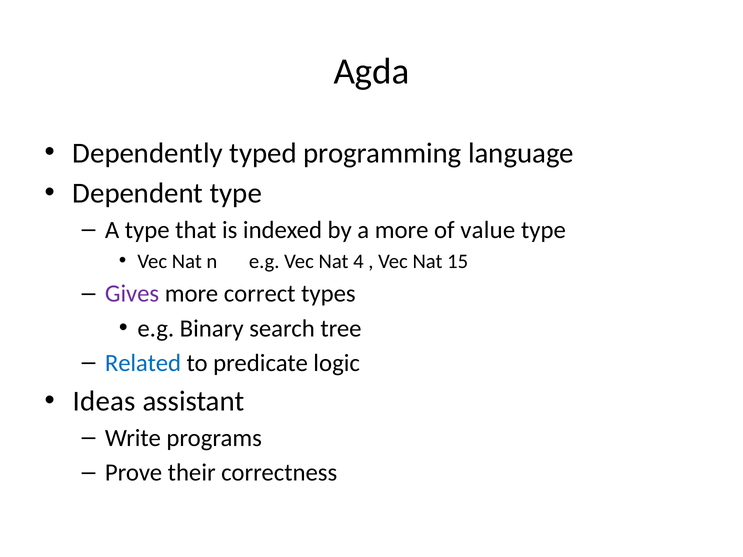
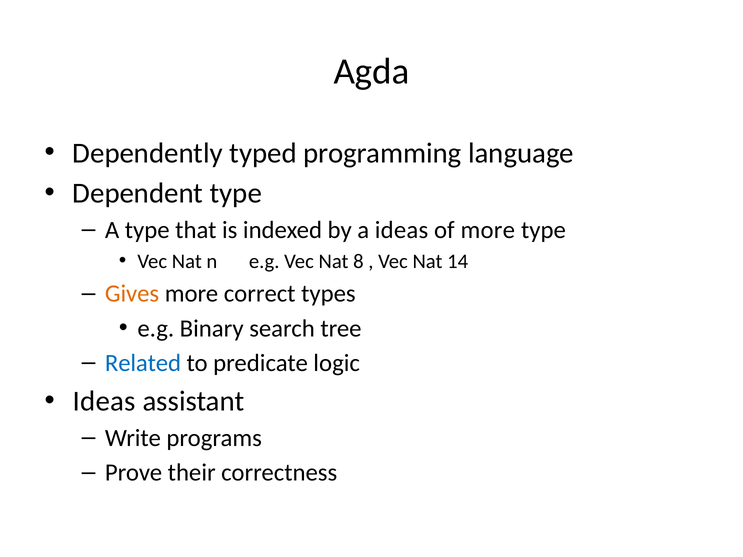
a more: more -> ideas
of value: value -> more
4: 4 -> 8
15: 15 -> 14
Gives colour: purple -> orange
